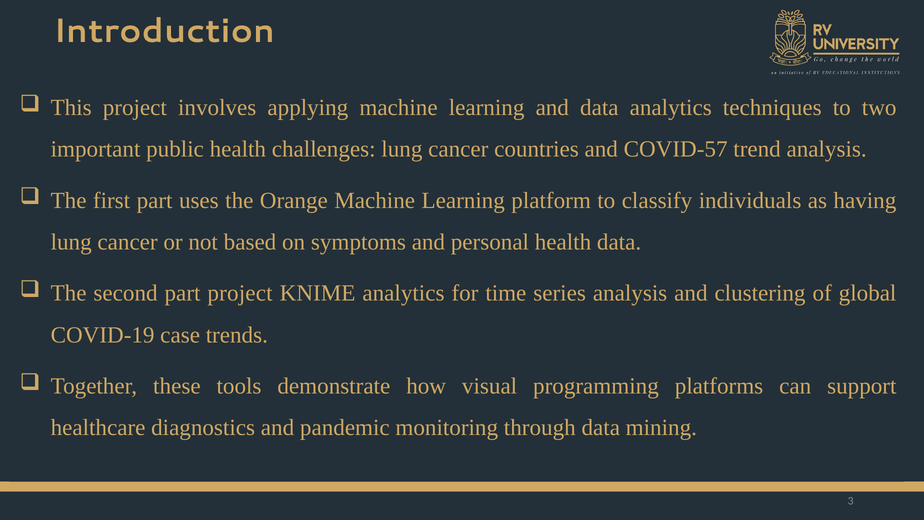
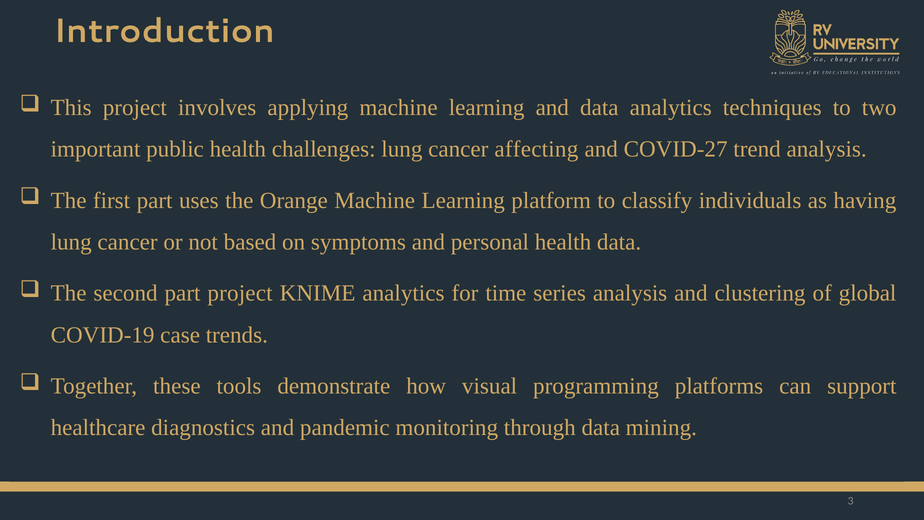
countries: countries -> affecting
COVID-57: COVID-57 -> COVID-27
